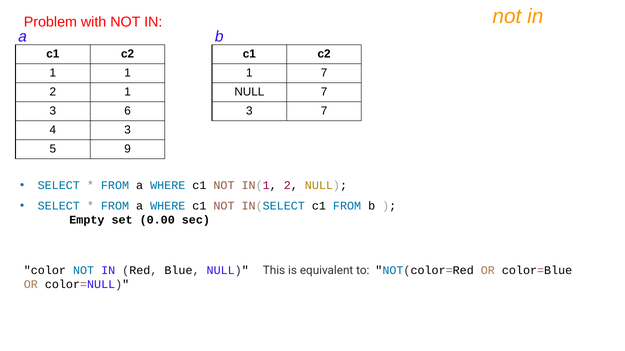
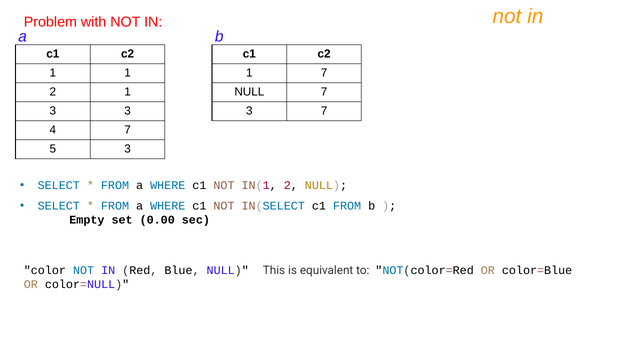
3 6: 6 -> 3
4 3: 3 -> 7
5 9: 9 -> 3
